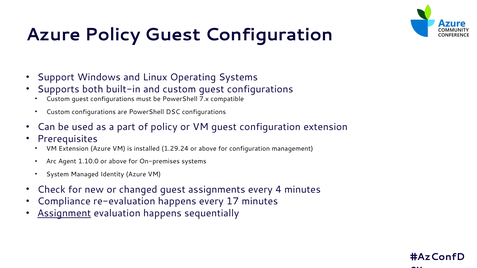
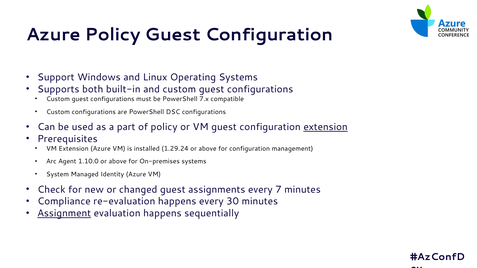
extension at (326, 127) underline: none -> present
4: 4 -> 7
17: 17 -> 30
